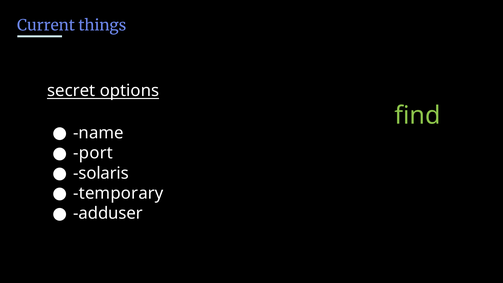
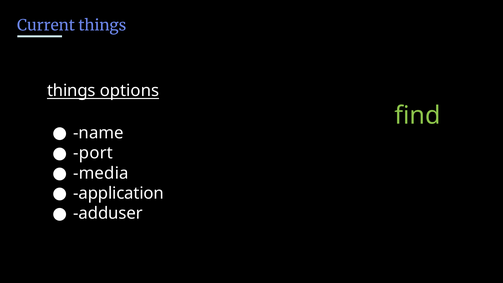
secret at (71, 91): secret -> things
solaris: solaris -> media
temporary: temporary -> application
